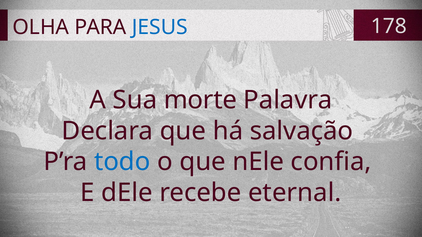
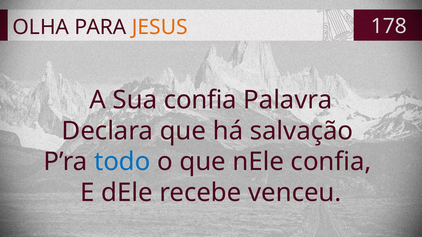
JESUS colour: blue -> orange
Sua morte: morte -> confia
eternal: eternal -> venceu
